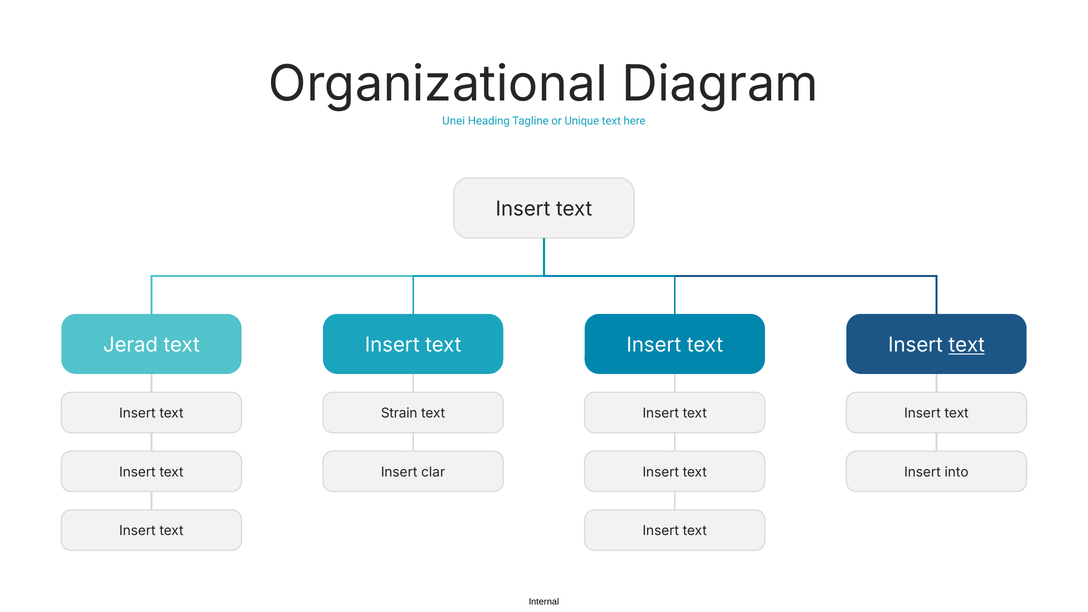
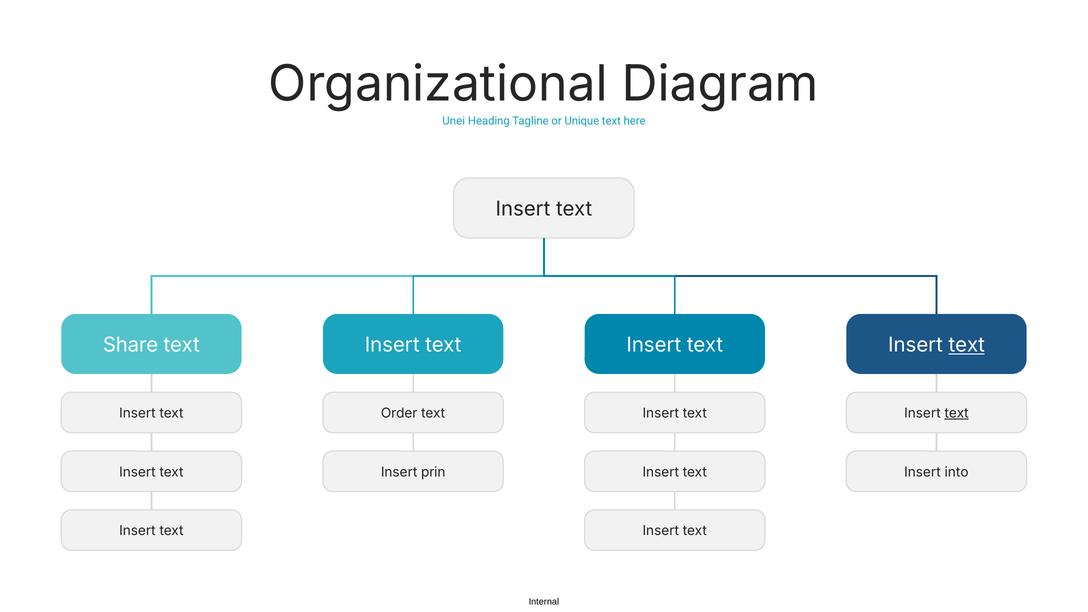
Jerad: Jerad -> Share
Strain: Strain -> Order
text at (957, 413) underline: none -> present
clar: clar -> prin
